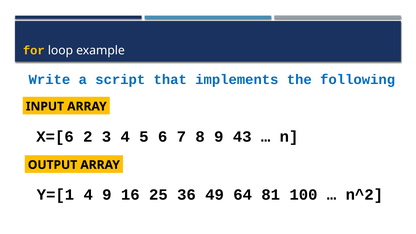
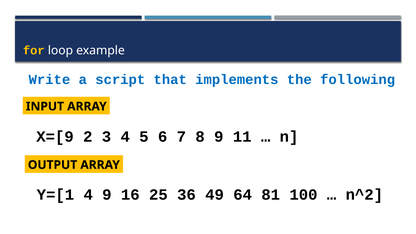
X=[6: X=[6 -> X=[9
43: 43 -> 11
